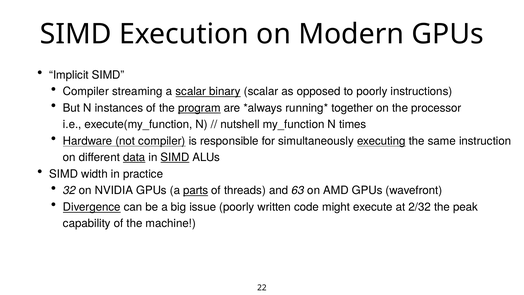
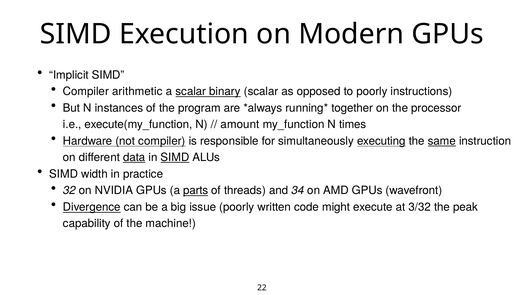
streaming: streaming -> arithmetic
program underline: present -> none
nutshell: nutshell -> amount
same underline: none -> present
63: 63 -> 34
2/32: 2/32 -> 3/32
